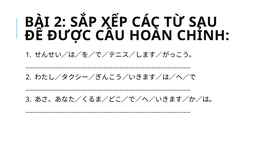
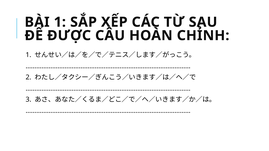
BÀI 2: 2 -> 1
